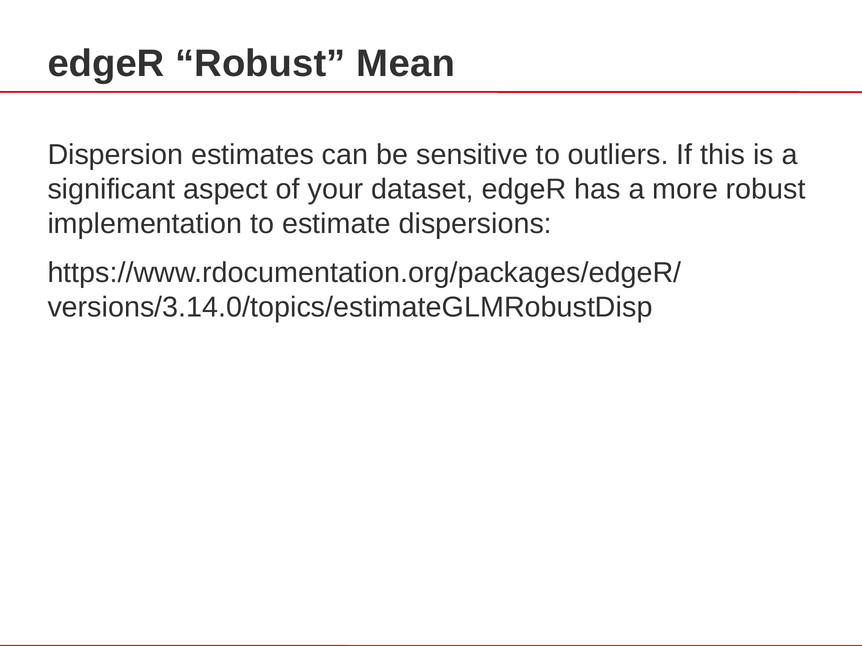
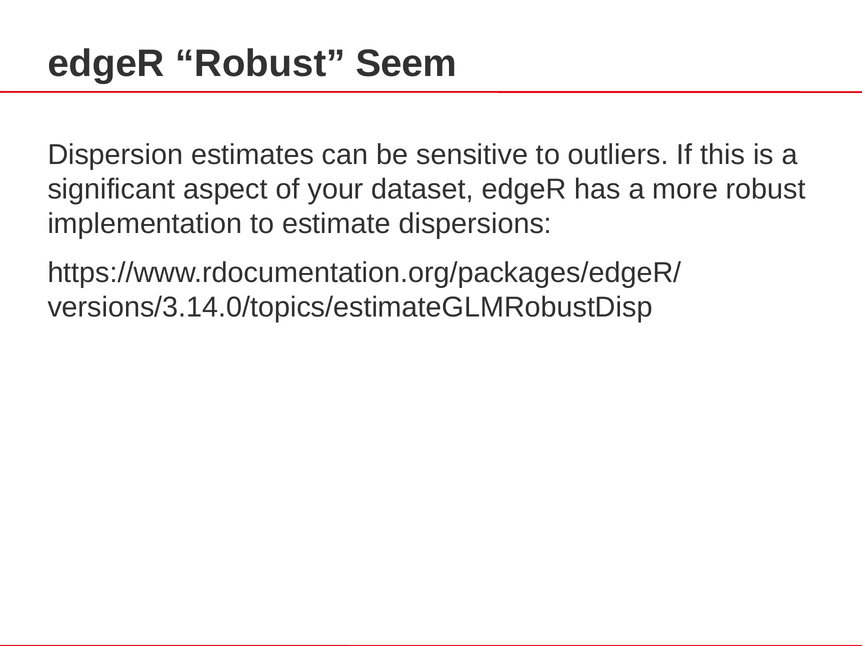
Mean: Mean -> Seem
